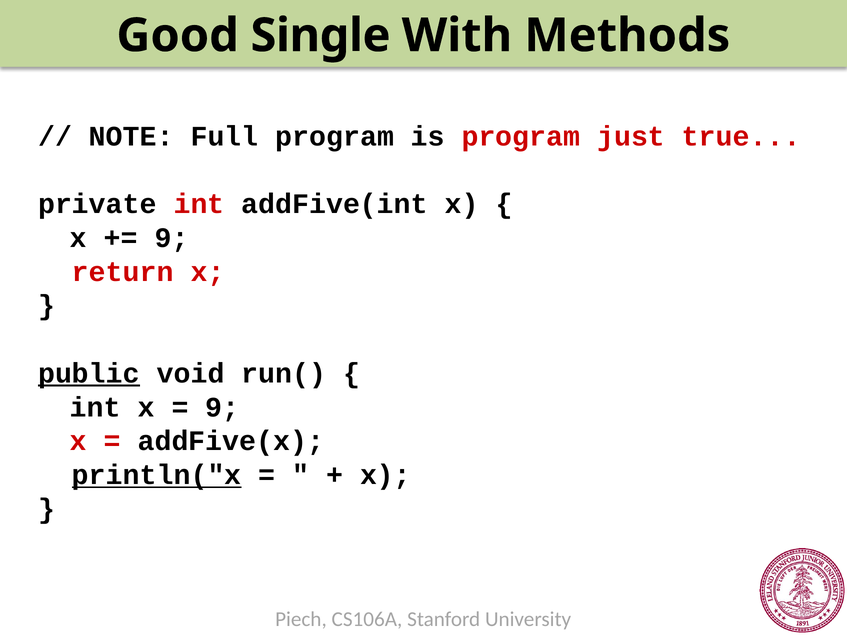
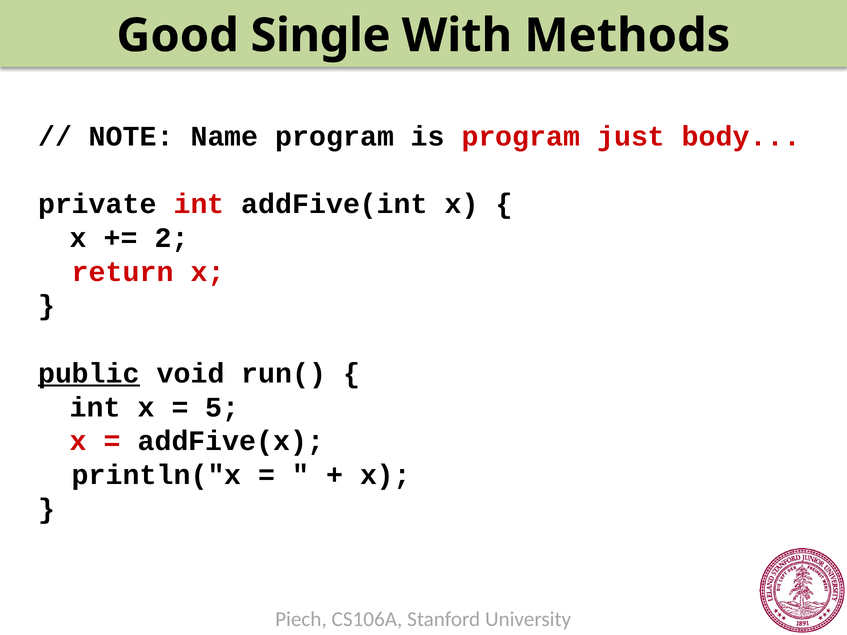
Full: Full -> Name
true: true -> body
9 at (172, 238): 9 -> 2
9 at (222, 407): 9 -> 5
println("x underline: present -> none
